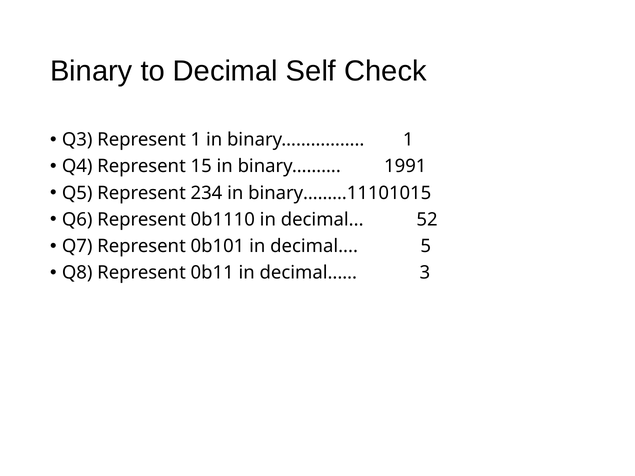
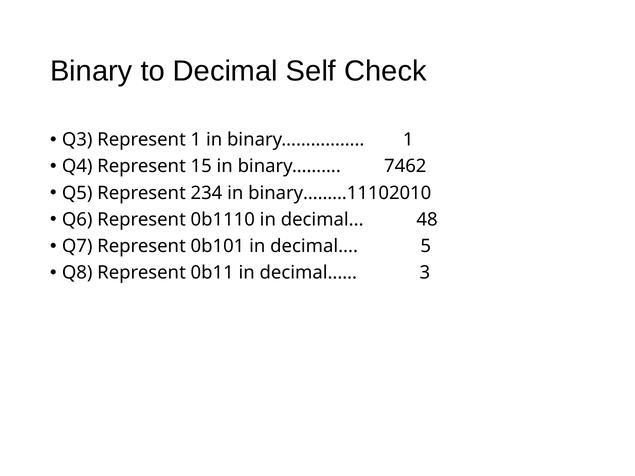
1991: 1991 -> 7462
binary………11101015: binary………11101015 -> binary………11102010
52: 52 -> 48
